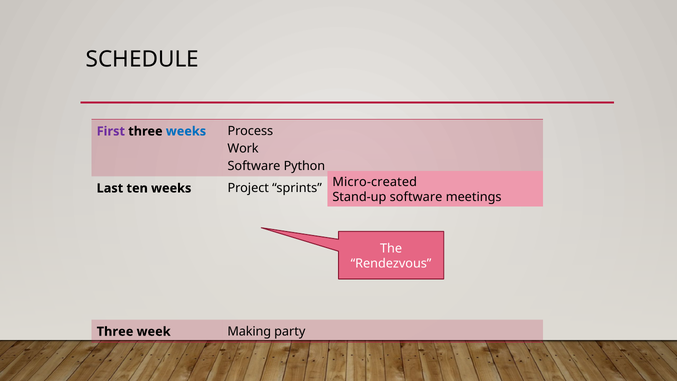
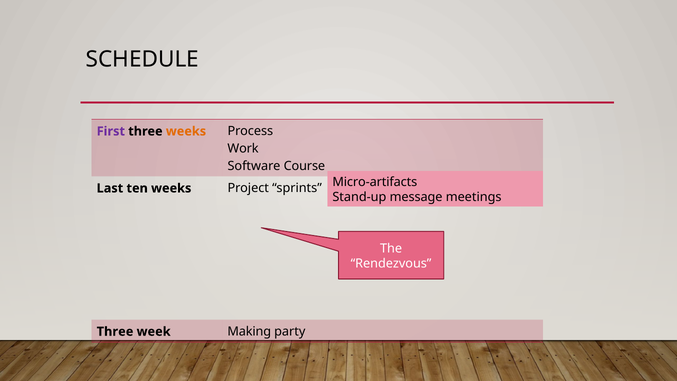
weeks at (186, 131) colour: blue -> orange
Python: Python -> Course
Micro-created: Micro-created -> Micro-artifacts
Stand-up software: software -> message
